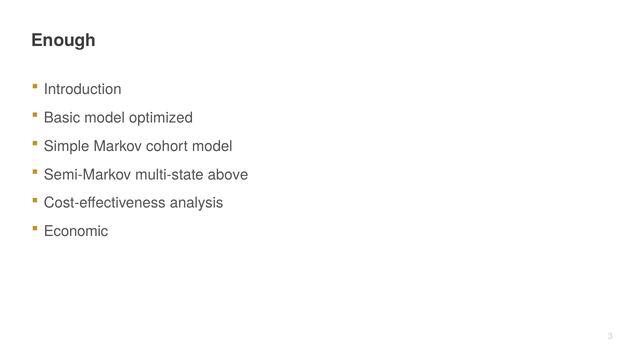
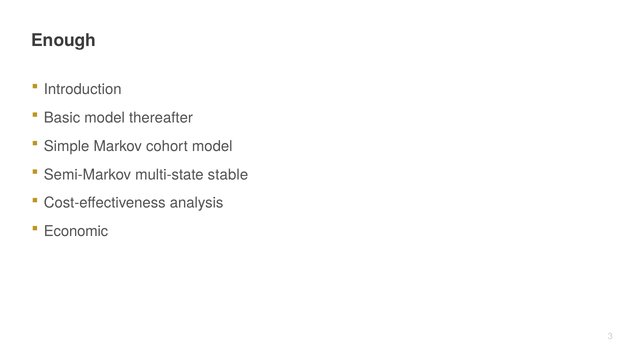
optimized: optimized -> thereafter
above: above -> stable
